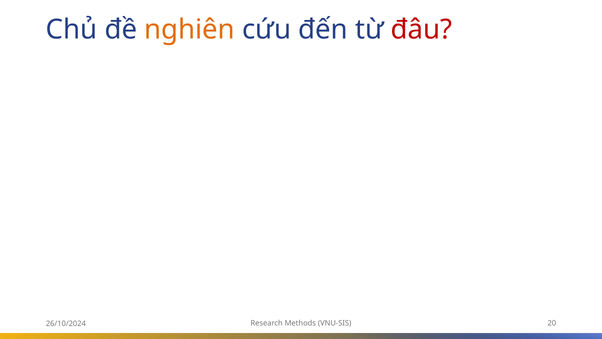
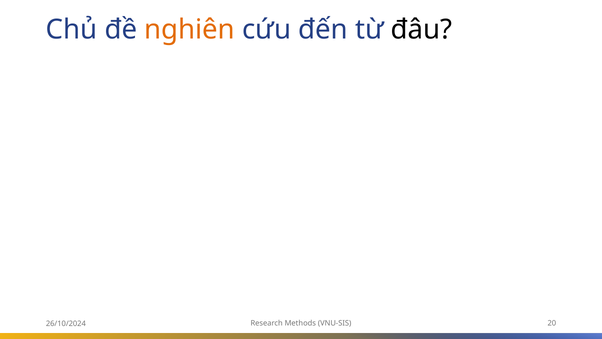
đâu colour: red -> black
